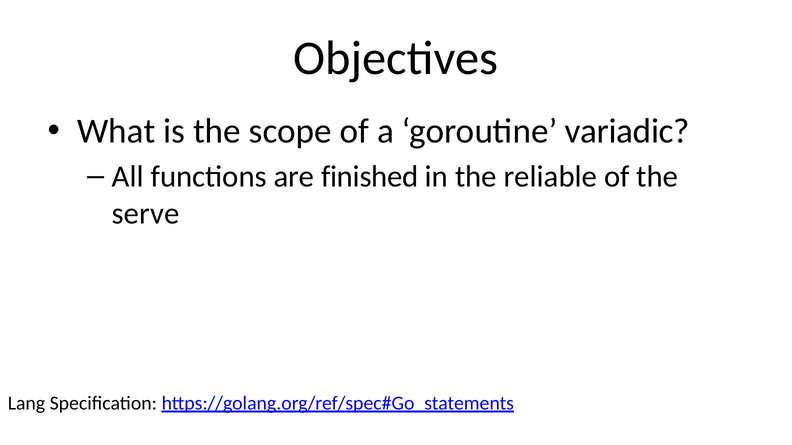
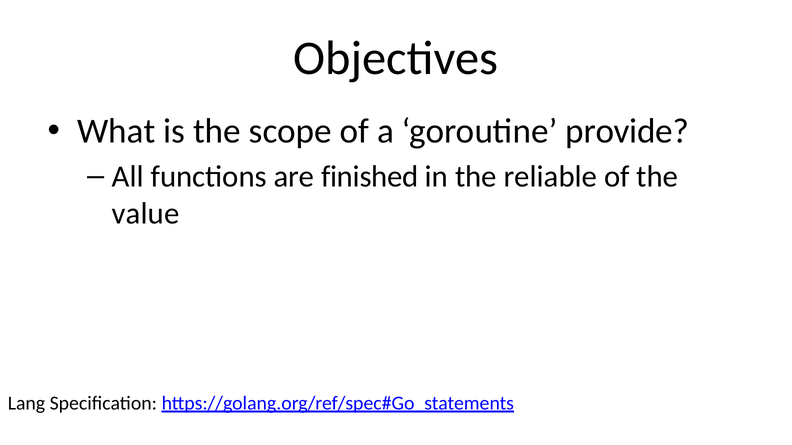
variadic: variadic -> provide
serve: serve -> value
